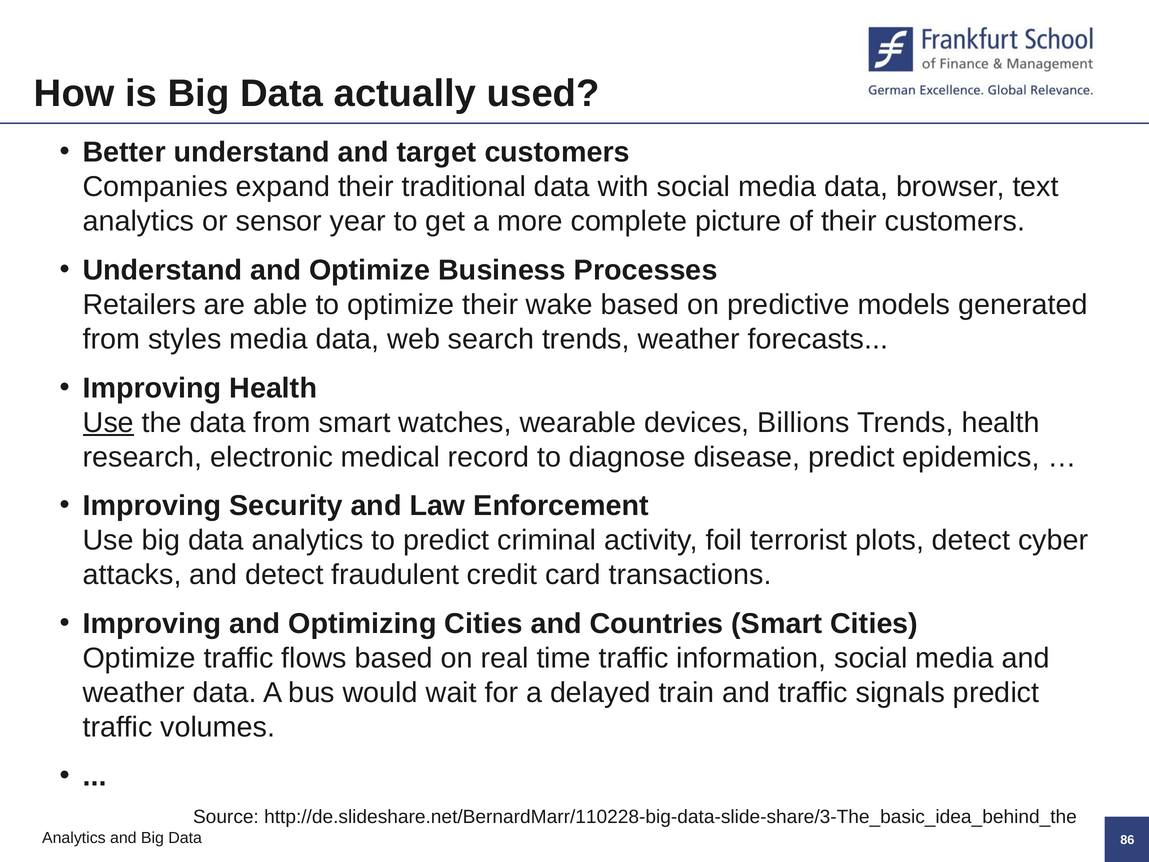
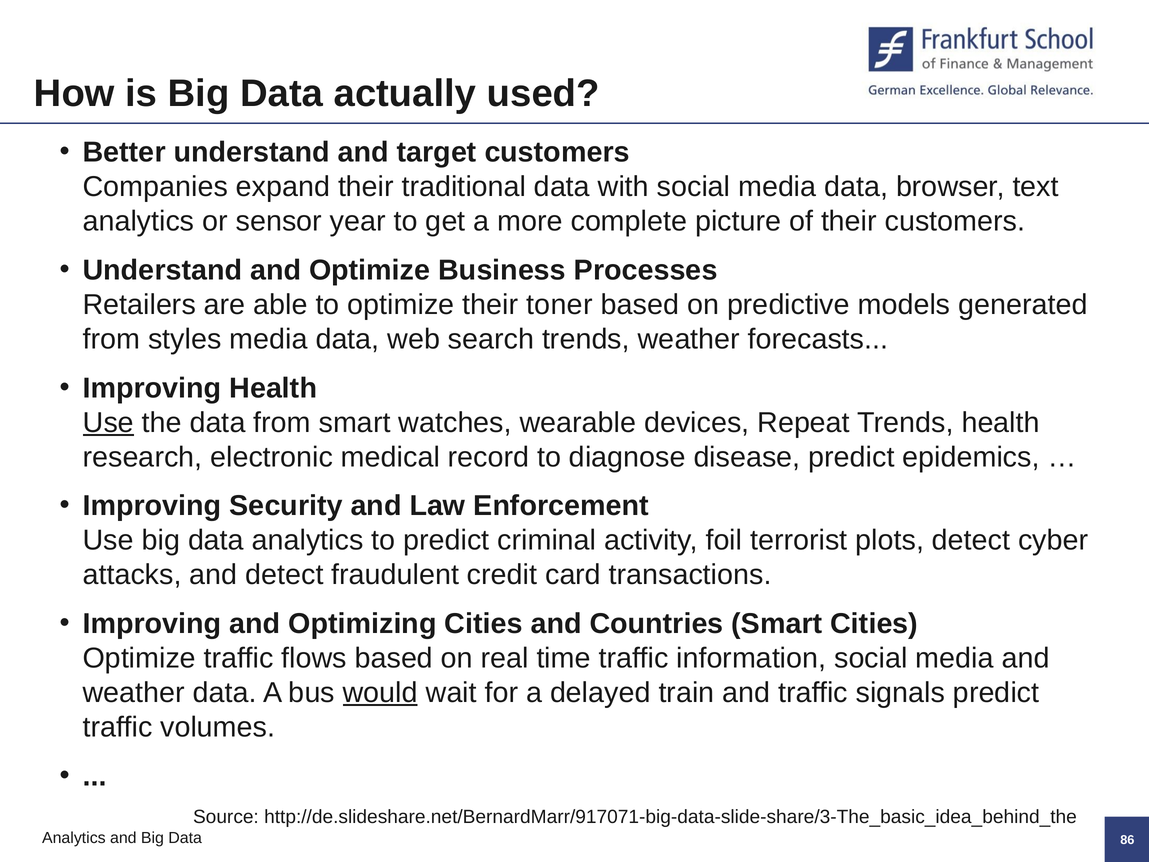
wake: wake -> toner
Billions: Billions -> Repeat
would underline: none -> present
http://de.slideshare.net/BernardMarr/110228-big-data-slide-share/3-The_basic_idea_behind_the: http://de.slideshare.net/BernardMarr/110228-big-data-slide-share/3-The_basic_idea_behind_the -> http://de.slideshare.net/BernardMarr/917071-big-data-slide-share/3-The_basic_idea_behind_the
